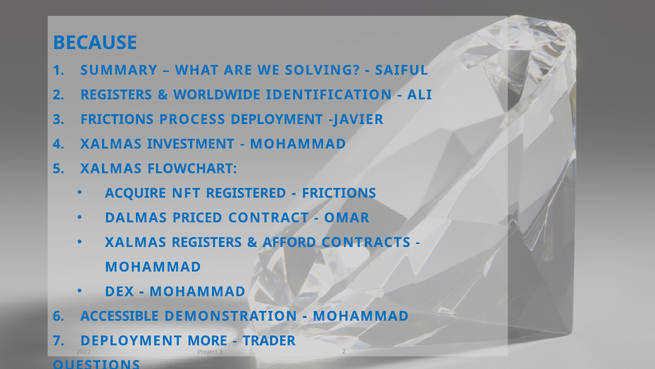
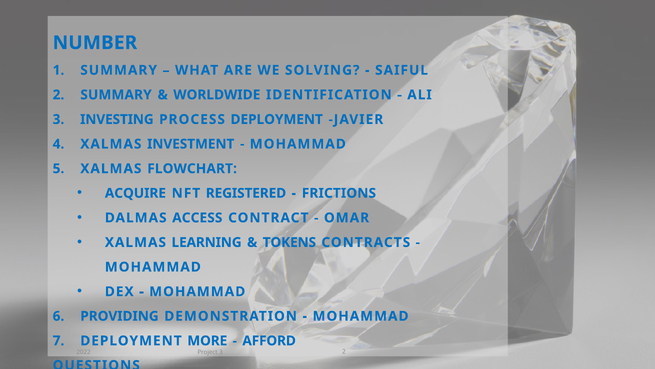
BECAUSE: BECAUSE -> NUMBER
2 REGISTERS: REGISTERS -> SUMMARY
3 FRICTIONS: FRICTIONS -> INVESTING
PRICED: PRICED -> ACCESS
XALMAS REGISTERS: REGISTERS -> LEARNING
AFFORD: AFFORD -> TOKENS
ACCESSIBLE: ACCESSIBLE -> PROVIDING
TRADER: TRADER -> AFFORD
